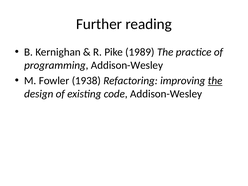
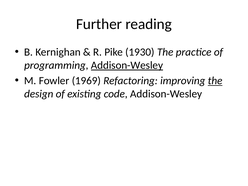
1989: 1989 -> 1930
Addison-Wesley at (127, 65) underline: none -> present
1938: 1938 -> 1969
